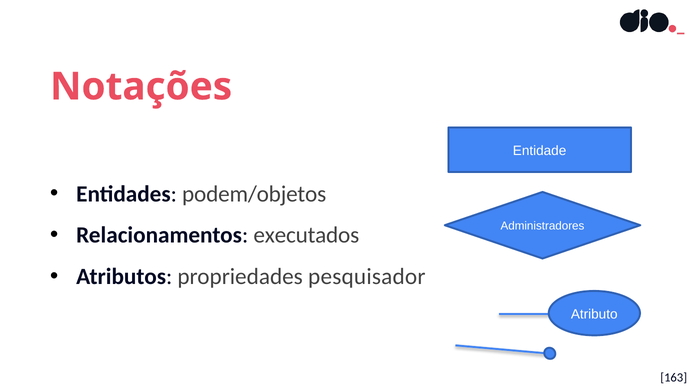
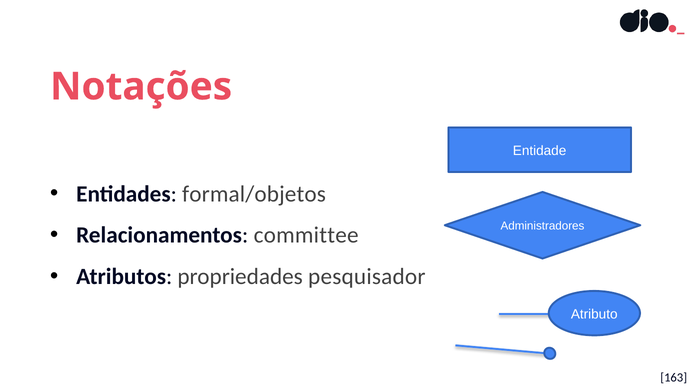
podem/objetos: podem/objetos -> formal/objetos
executados: executados -> committee
